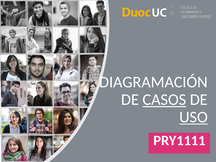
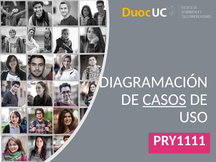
USO underline: present -> none
